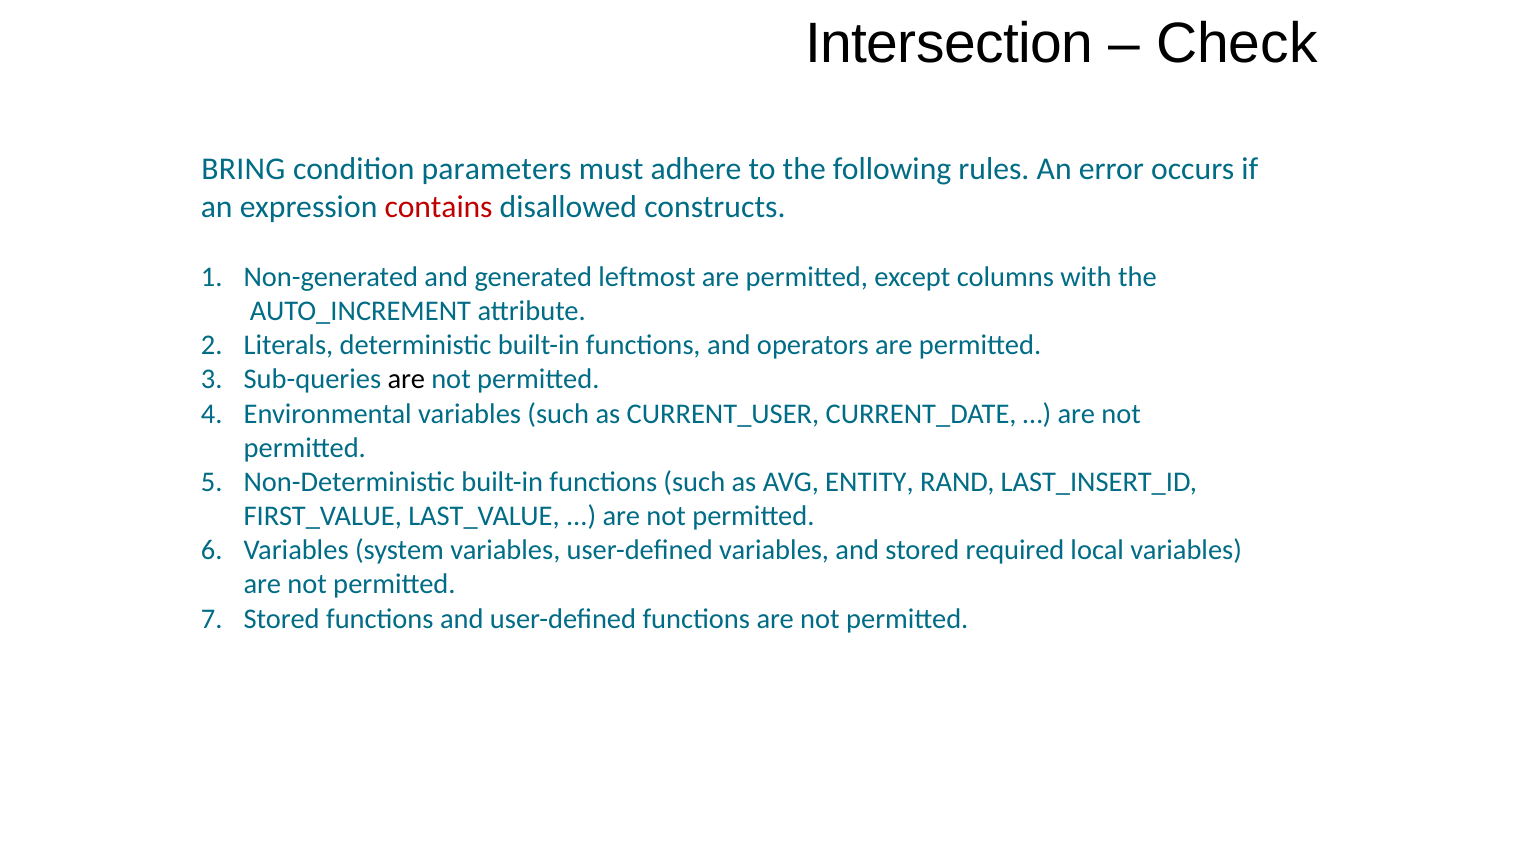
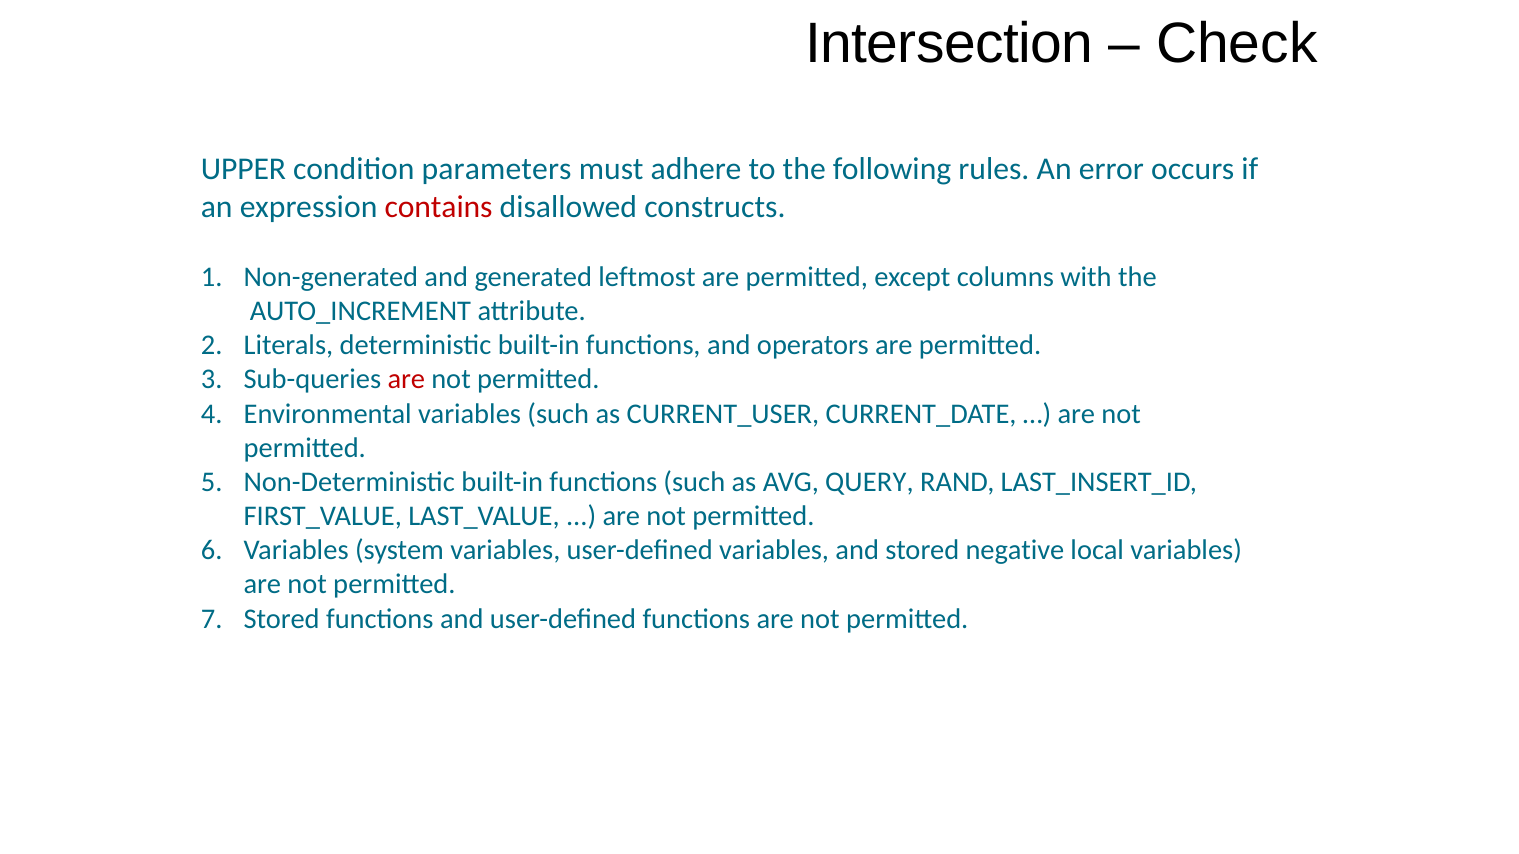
BRING: BRING -> UPPER
are at (406, 380) colour: black -> red
ENTITY: ENTITY -> QUERY
required: required -> negative
